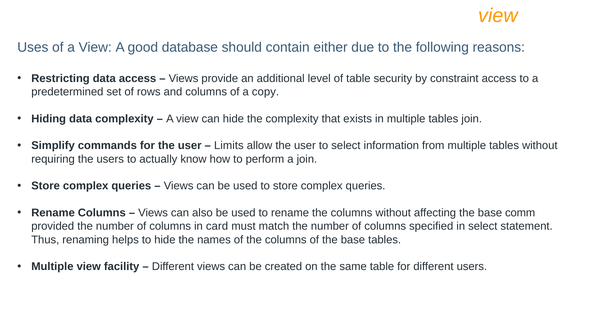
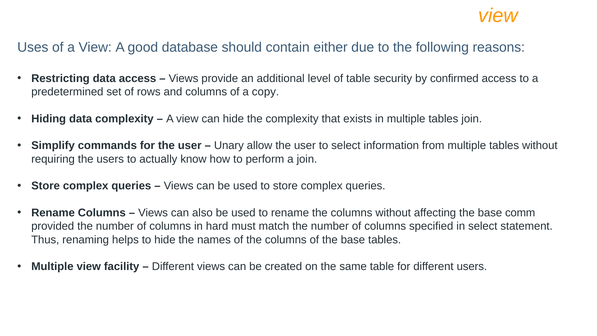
constraint: constraint -> confirmed
Limits: Limits -> Unary
card: card -> hard
